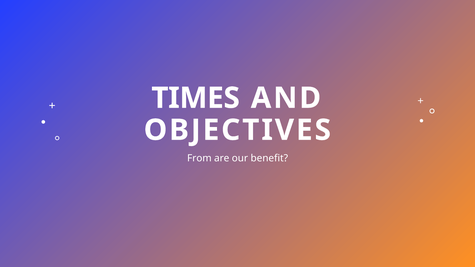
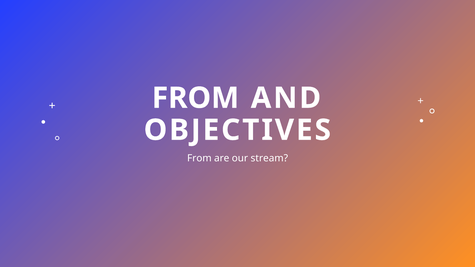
TIMES at (196, 98): TIMES -> FROM
benefit: benefit -> stream
